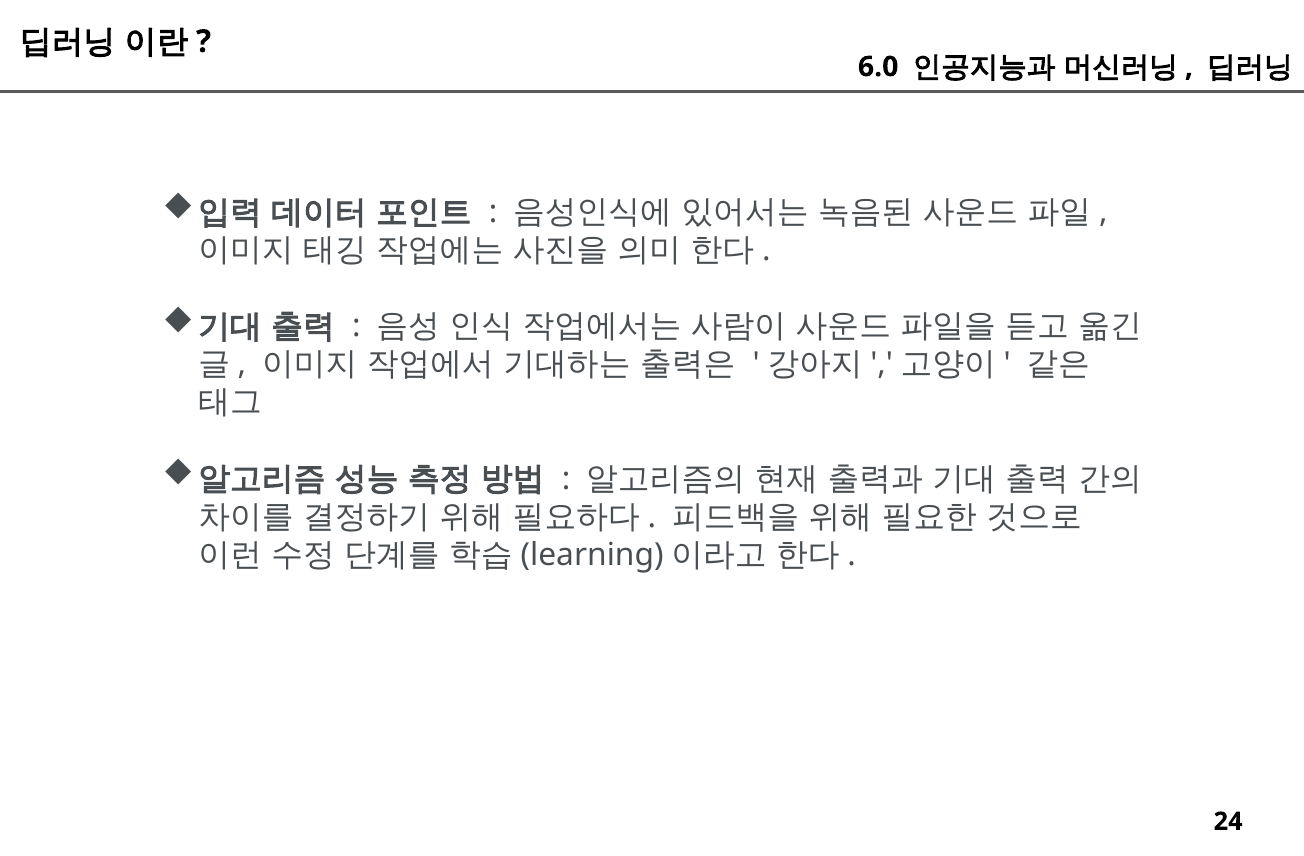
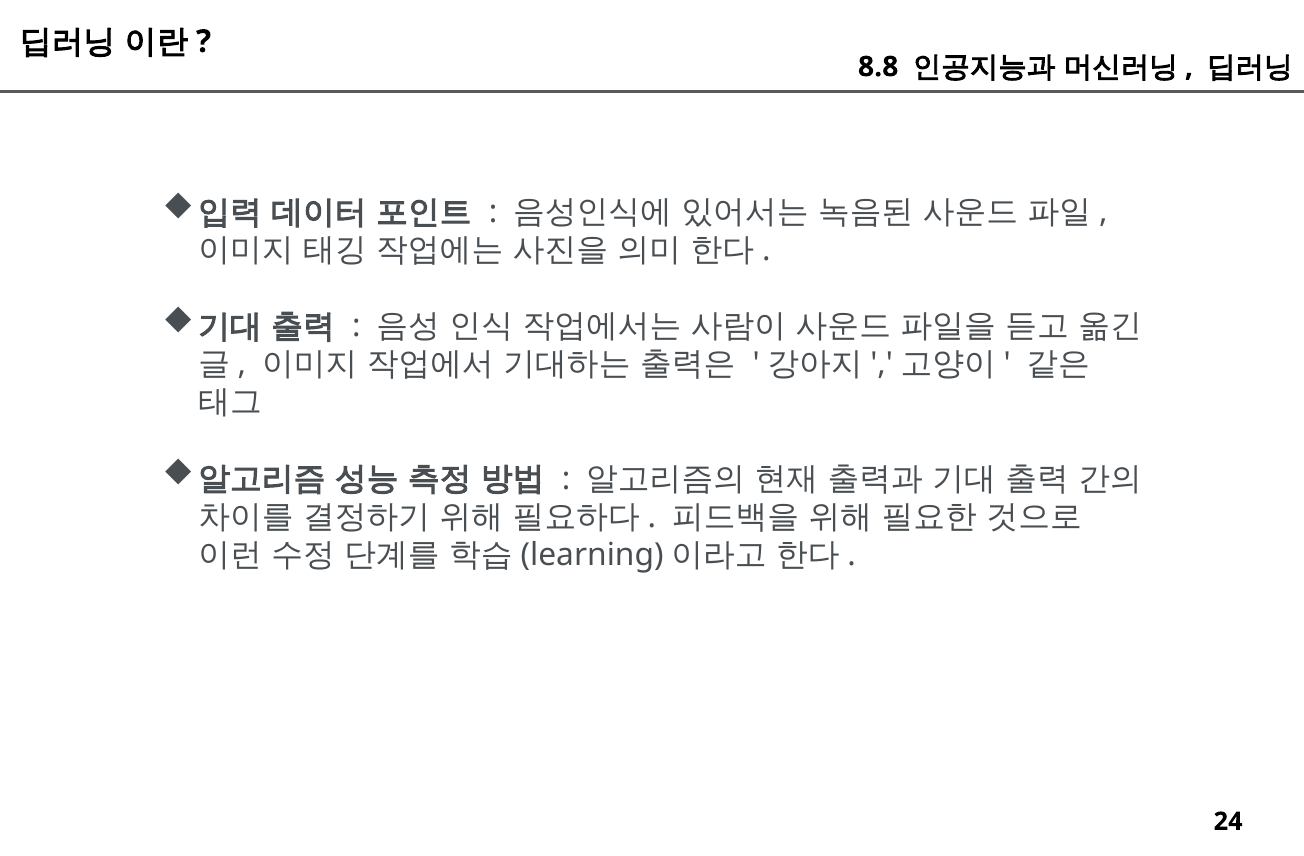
6.0: 6.0 -> 8.8
